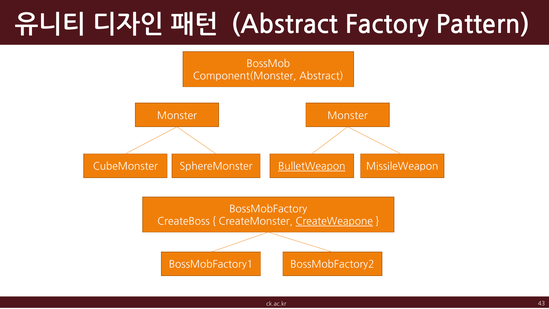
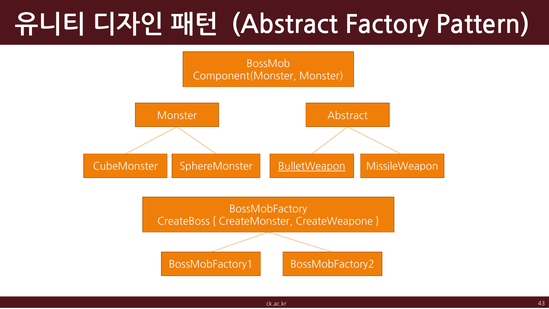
Component(Monster Abstract: Abstract -> Monster
Monster Monster: Monster -> Abstract
CreateWeapone underline: present -> none
